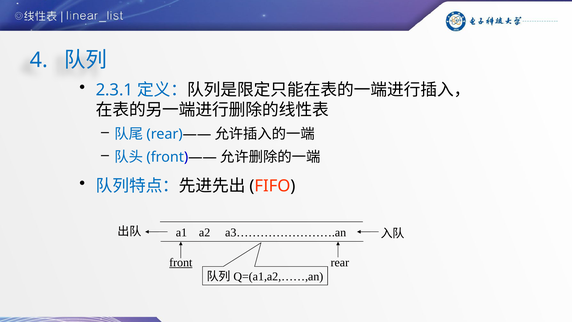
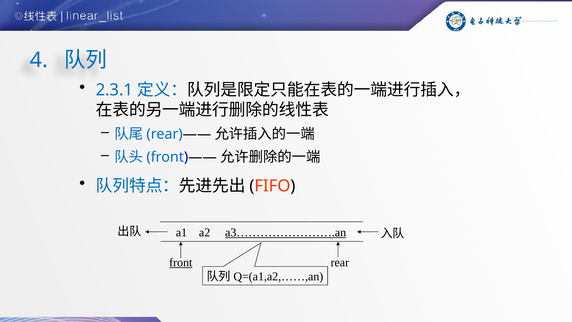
a3…………………….an underline: none -> present
